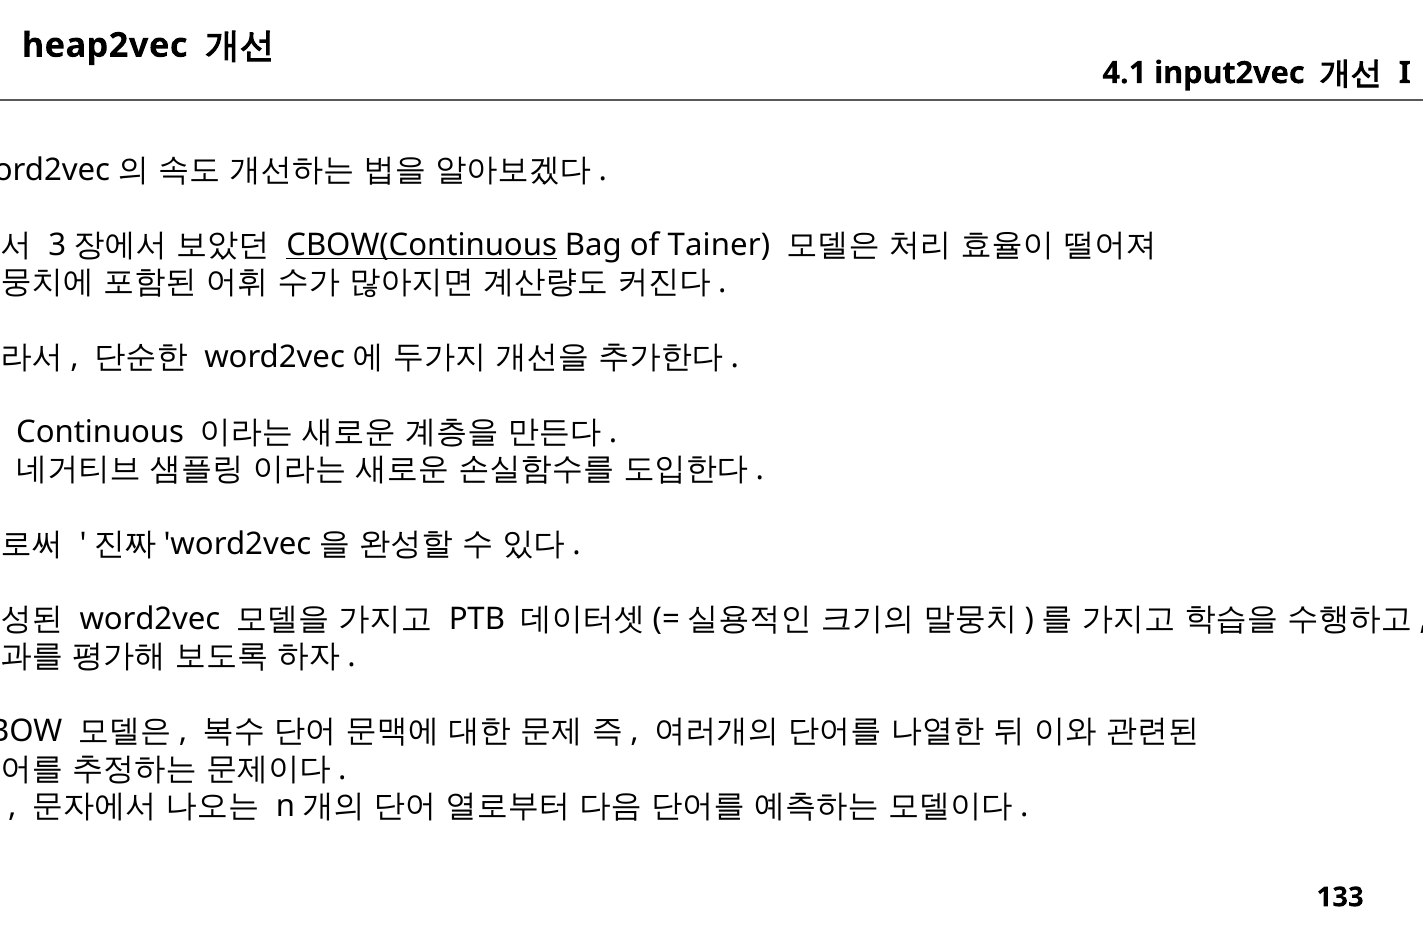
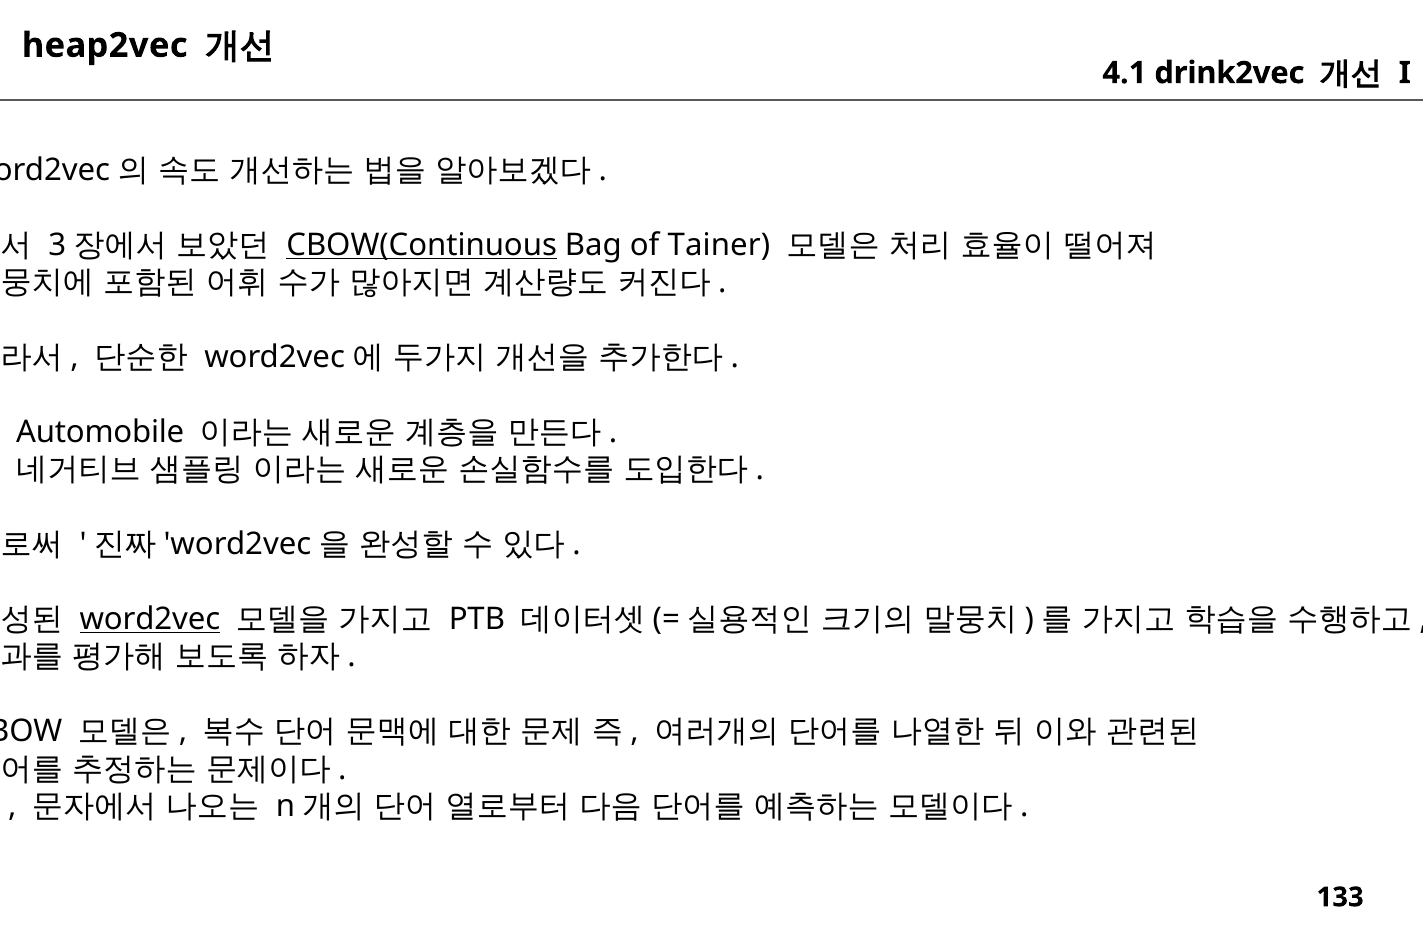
input2vec: input2vec -> drink2vec
Continuous: Continuous -> Automobile
word2vec underline: none -> present
